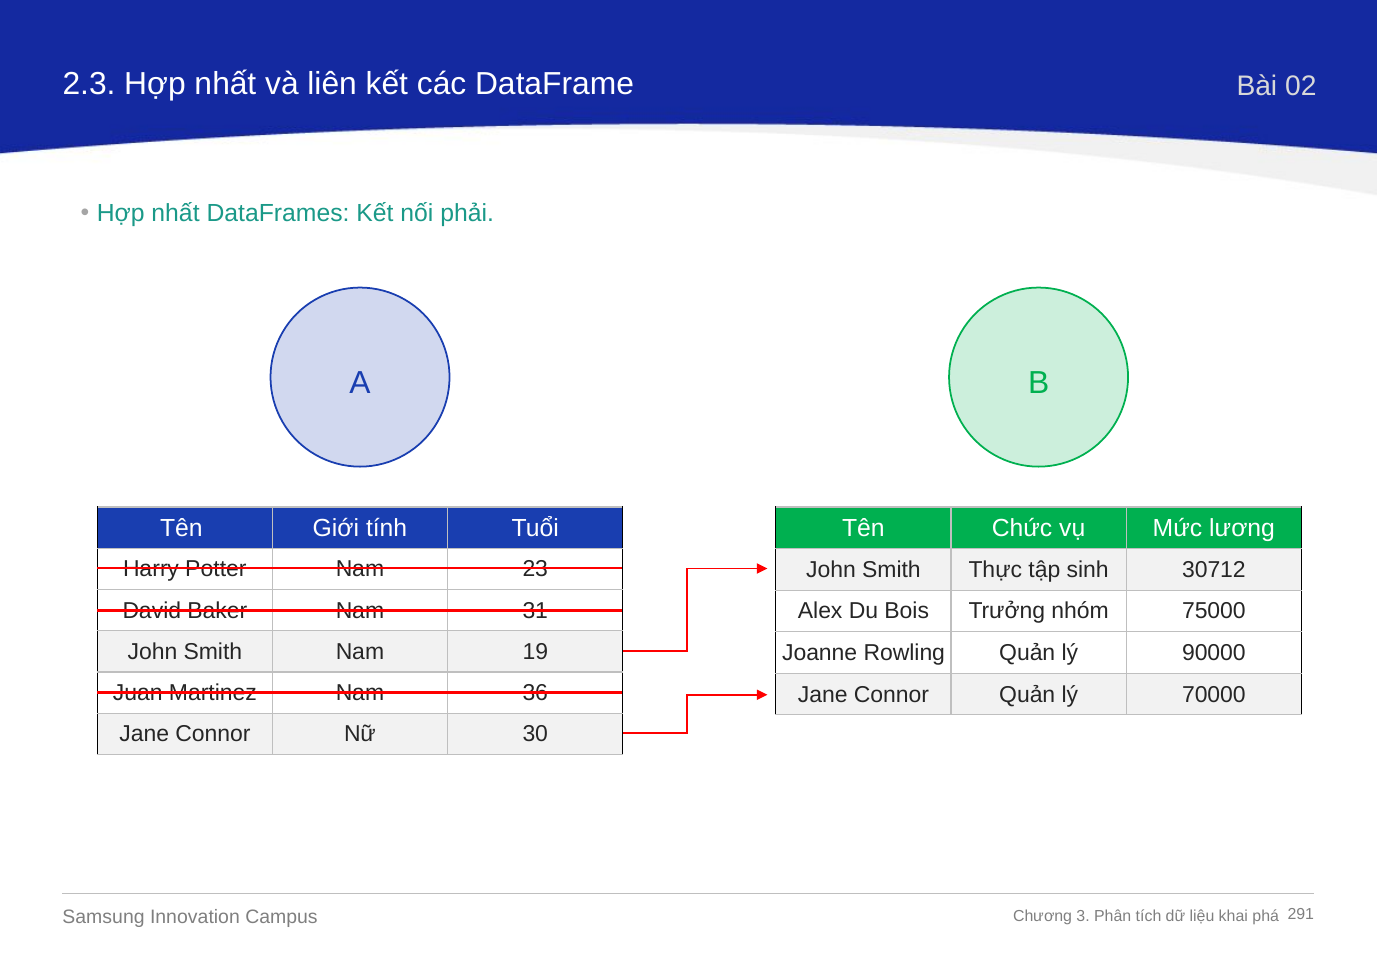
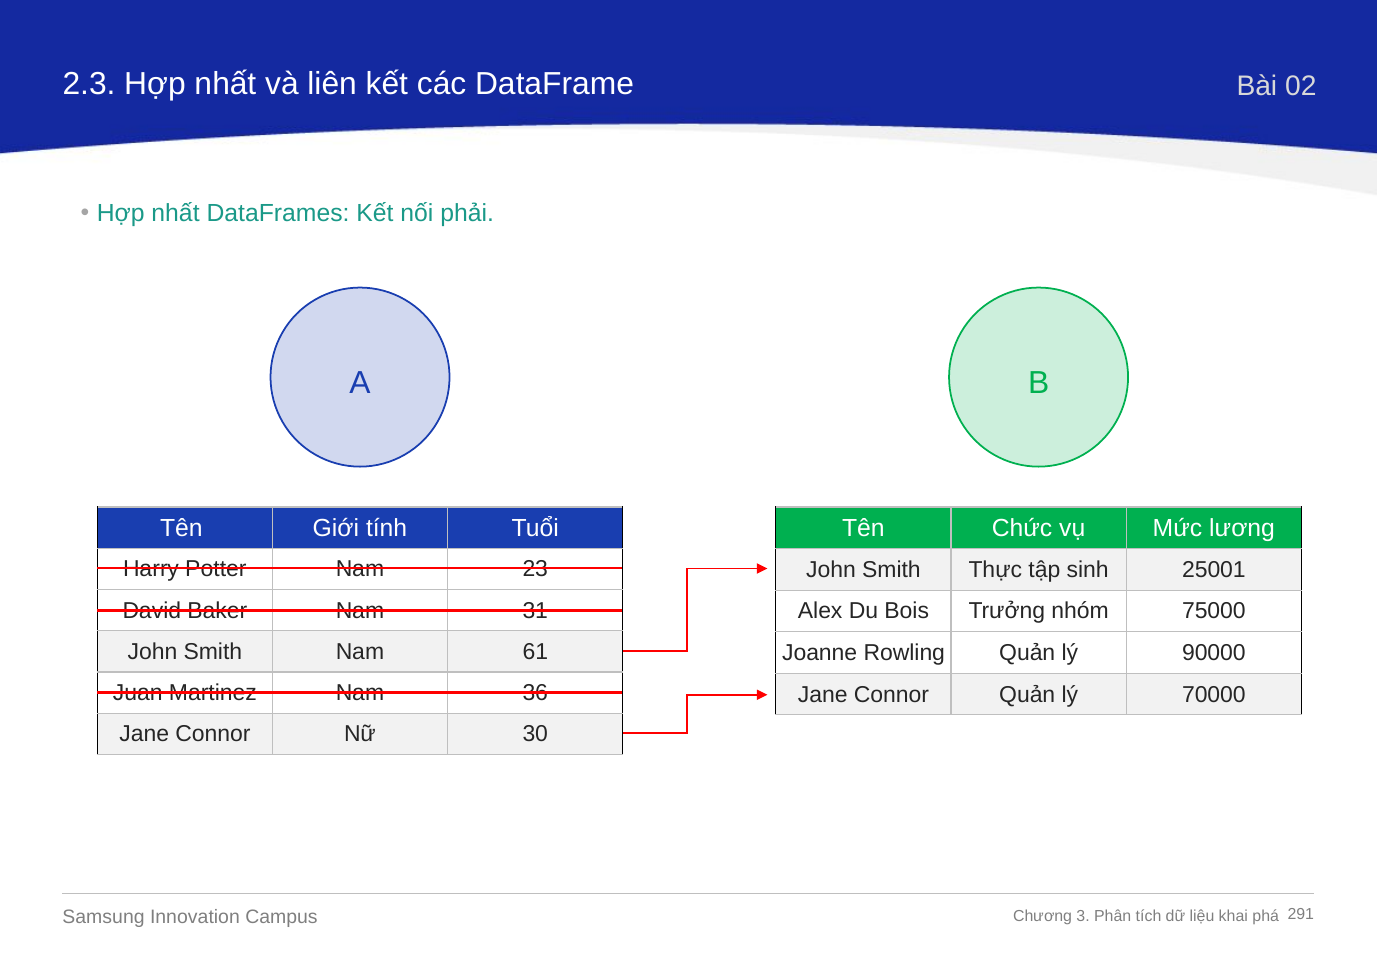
30712: 30712 -> 25001
19: 19 -> 61
